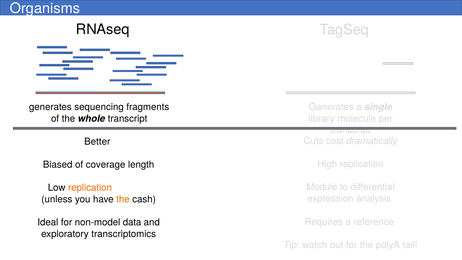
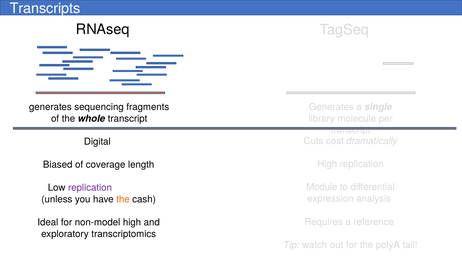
Organisms: Organisms -> Transcripts
Better: Better -> Digital
replication at (90, 188) colour: orange -> purple
non-model data: data -> high
